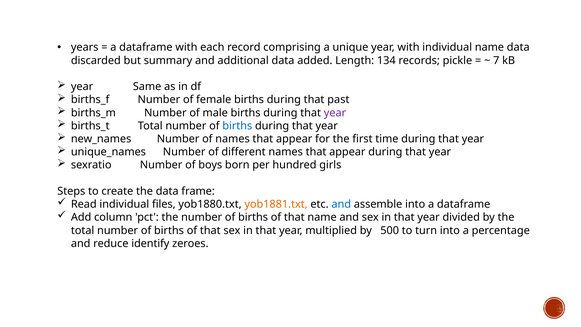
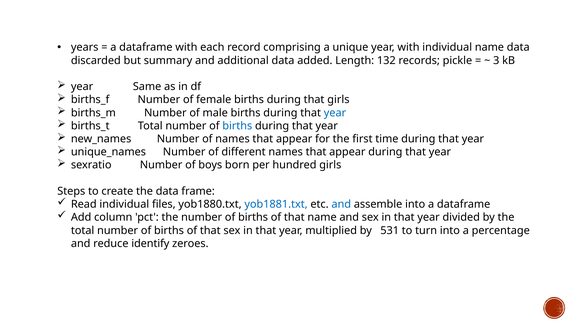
134: 134 -> 132
7: 7 -> 3
that past: past -> girls
year at (335, 113) colour: purple -> blue
yob1881.txt colour: orange -> blue
500: 500 -> 531
